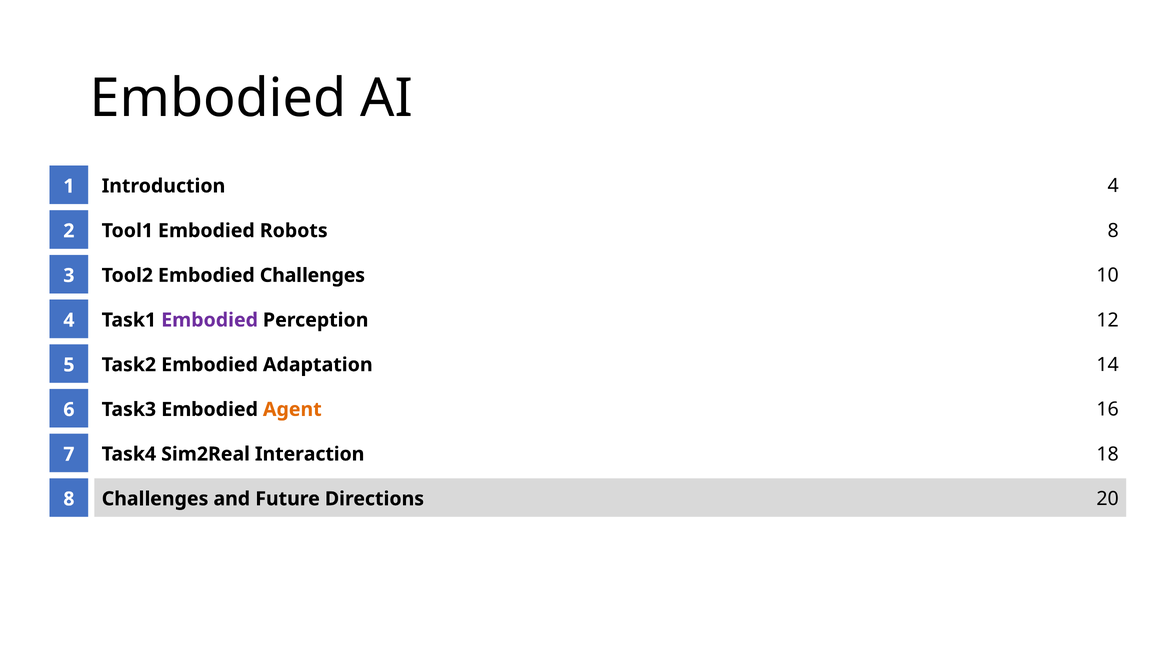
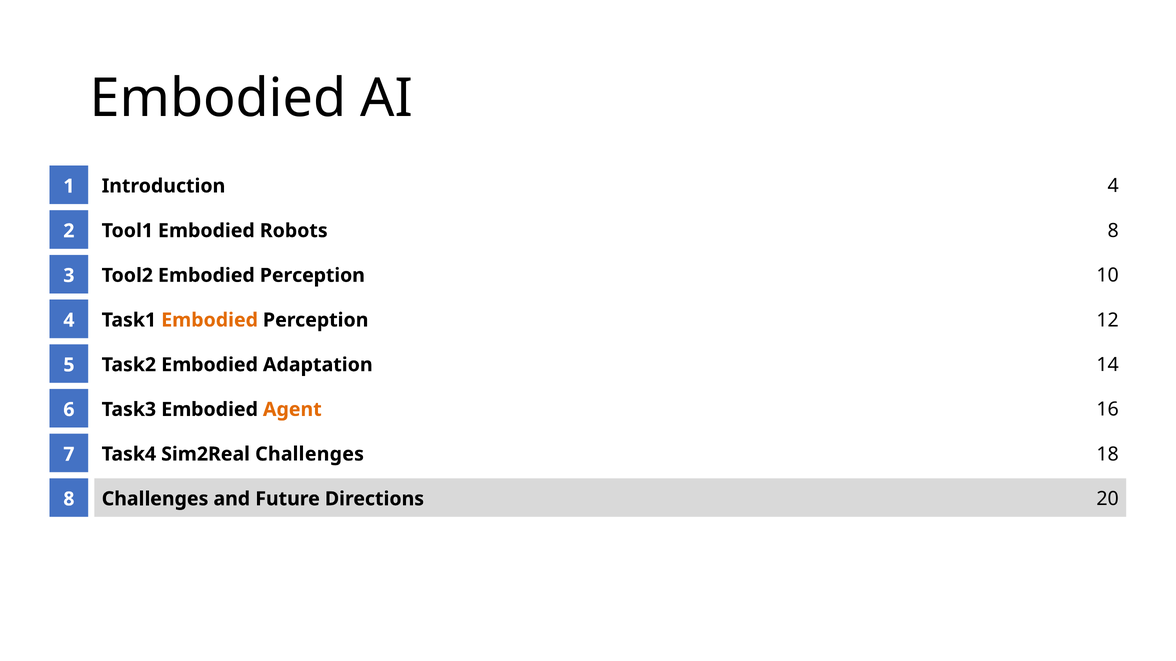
Tool2 Embodied Challenges: Challenges -> Perception
Embodied at (210, 320) colour: purple -> orange
Sim2Real Interaction: Interaction -> Challenges
